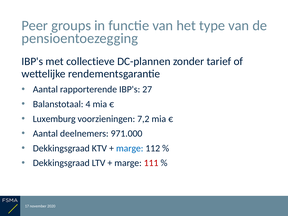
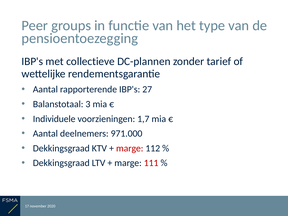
4: 4 -> 3
Luxemburg: Luxemburg -> Individuele
7,2: 7,2 -> 1,7
marge at (130, 148) colour: blue -> red
